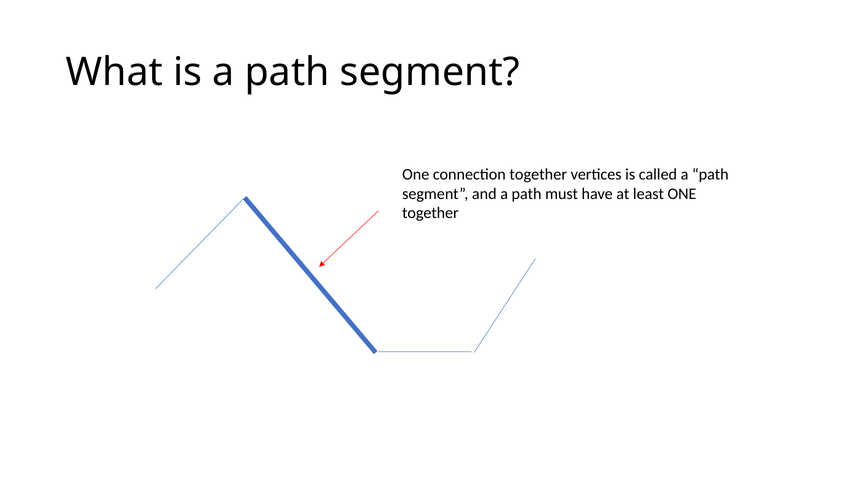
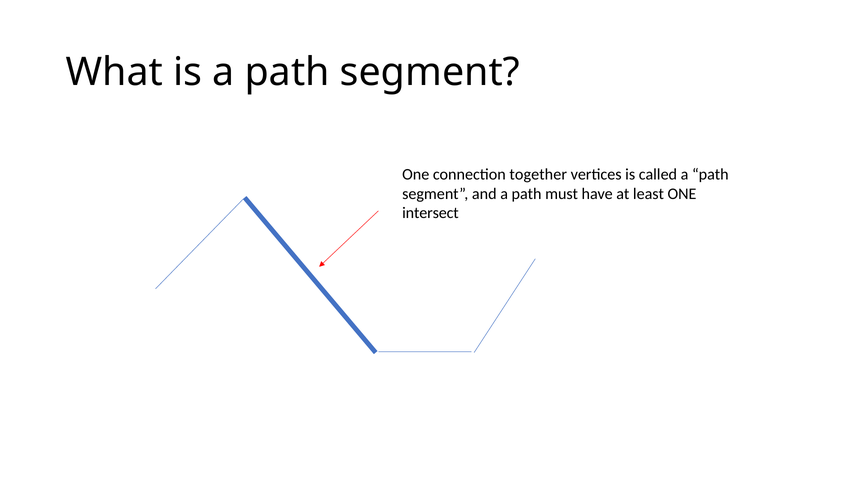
together at (430, 213): together -> intersect
